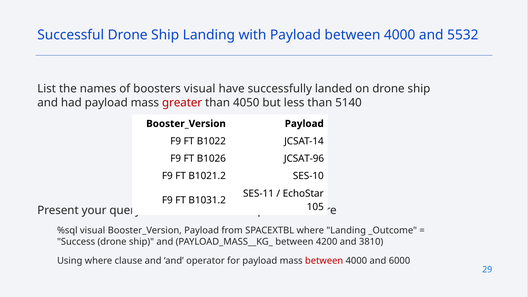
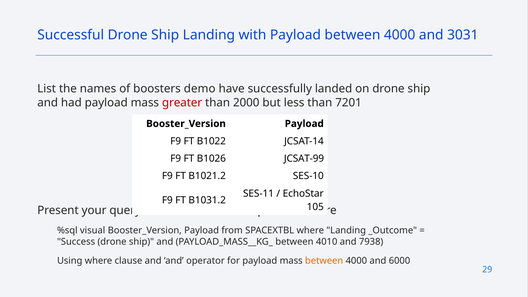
5532: 5532 -> 3031
boosters visual: visual -> demo
4050: 4050 -> 2000
5140: 5140 -> 7201
JCSAT-96: JCSAT-96 -> JCSAT-99
4200: 4200 -> 4010
3810: 3810 -> 7938
between at (324, 261) colour: red -> orange
